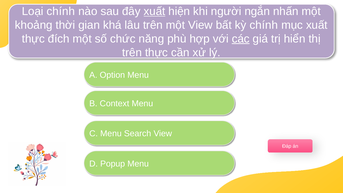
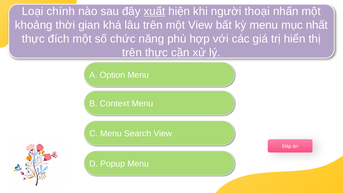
ngắn: ngắn -> thoại
kỳ chính: chính -> menu
mục xuất: xuất -> nhất
các underline: present -> none
